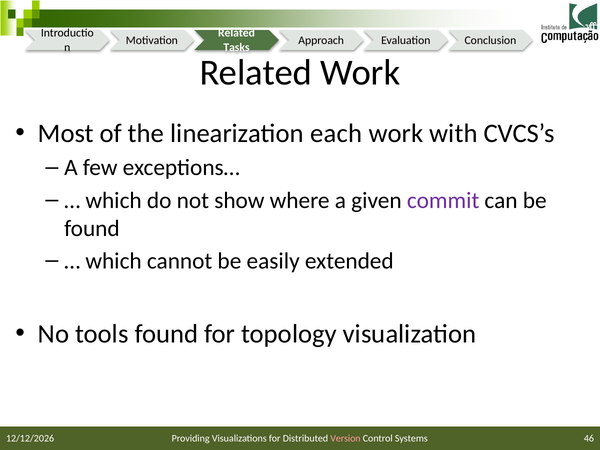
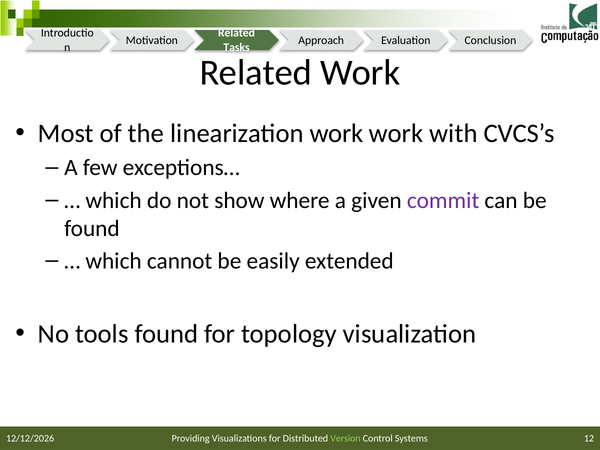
linearization each: each -> work
Version colour: pink -> light green
46: 46 -> 12
